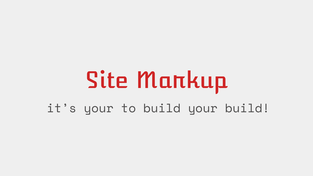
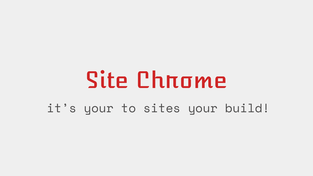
Markup: Markup -> Chrome
to build: build -> sites
